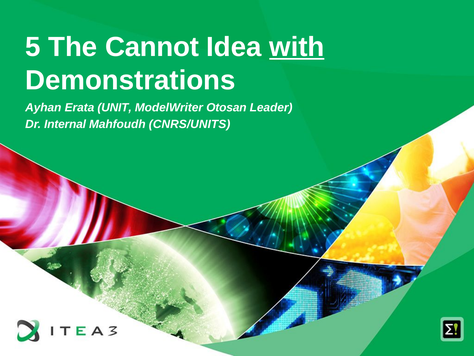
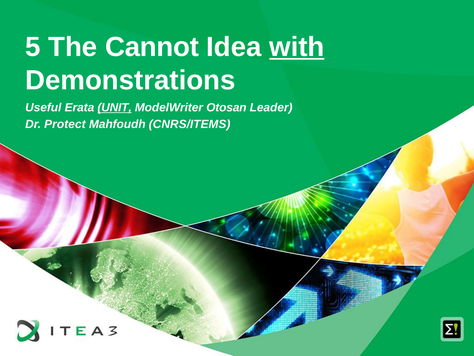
Ayhan: Ayhan -> Useful
UNIT underline: none -> present
Internal: Internal -> Protect
CNRS/UNITS: CNRS/UNITS -> CNRS/ITEMS
